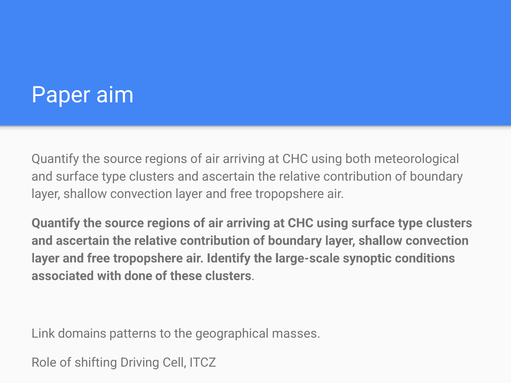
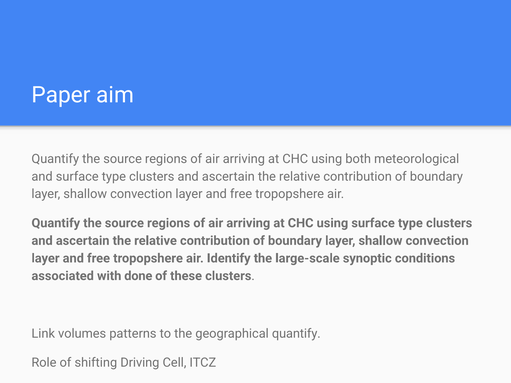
domains: domains -> volumes
geographical masses: masses -> quantify
